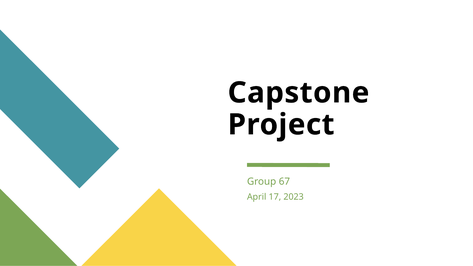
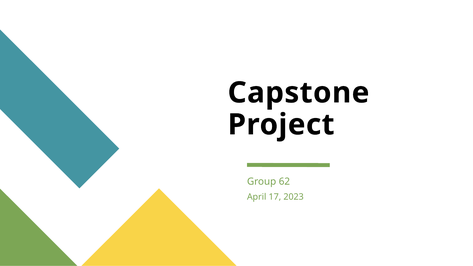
67: 67 -> 62
